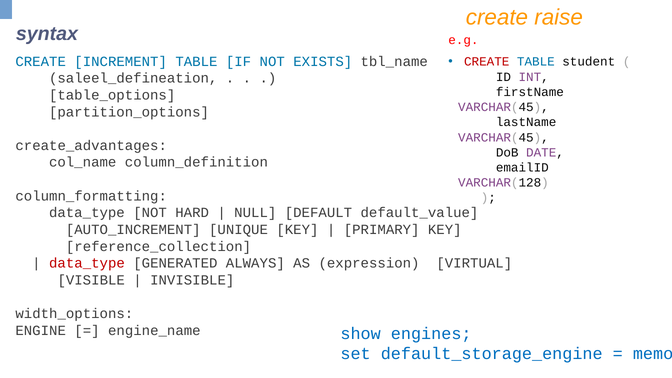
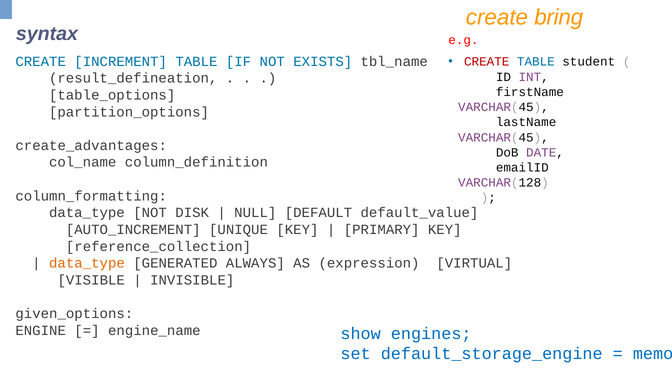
raise: raise -> bring
saleel_defineation: saleel_defineation -> result_defineation
HARD: HARD -> DISK
data_type at (87, 263) colour: red -> orange
width_options: width_options -> given_options
